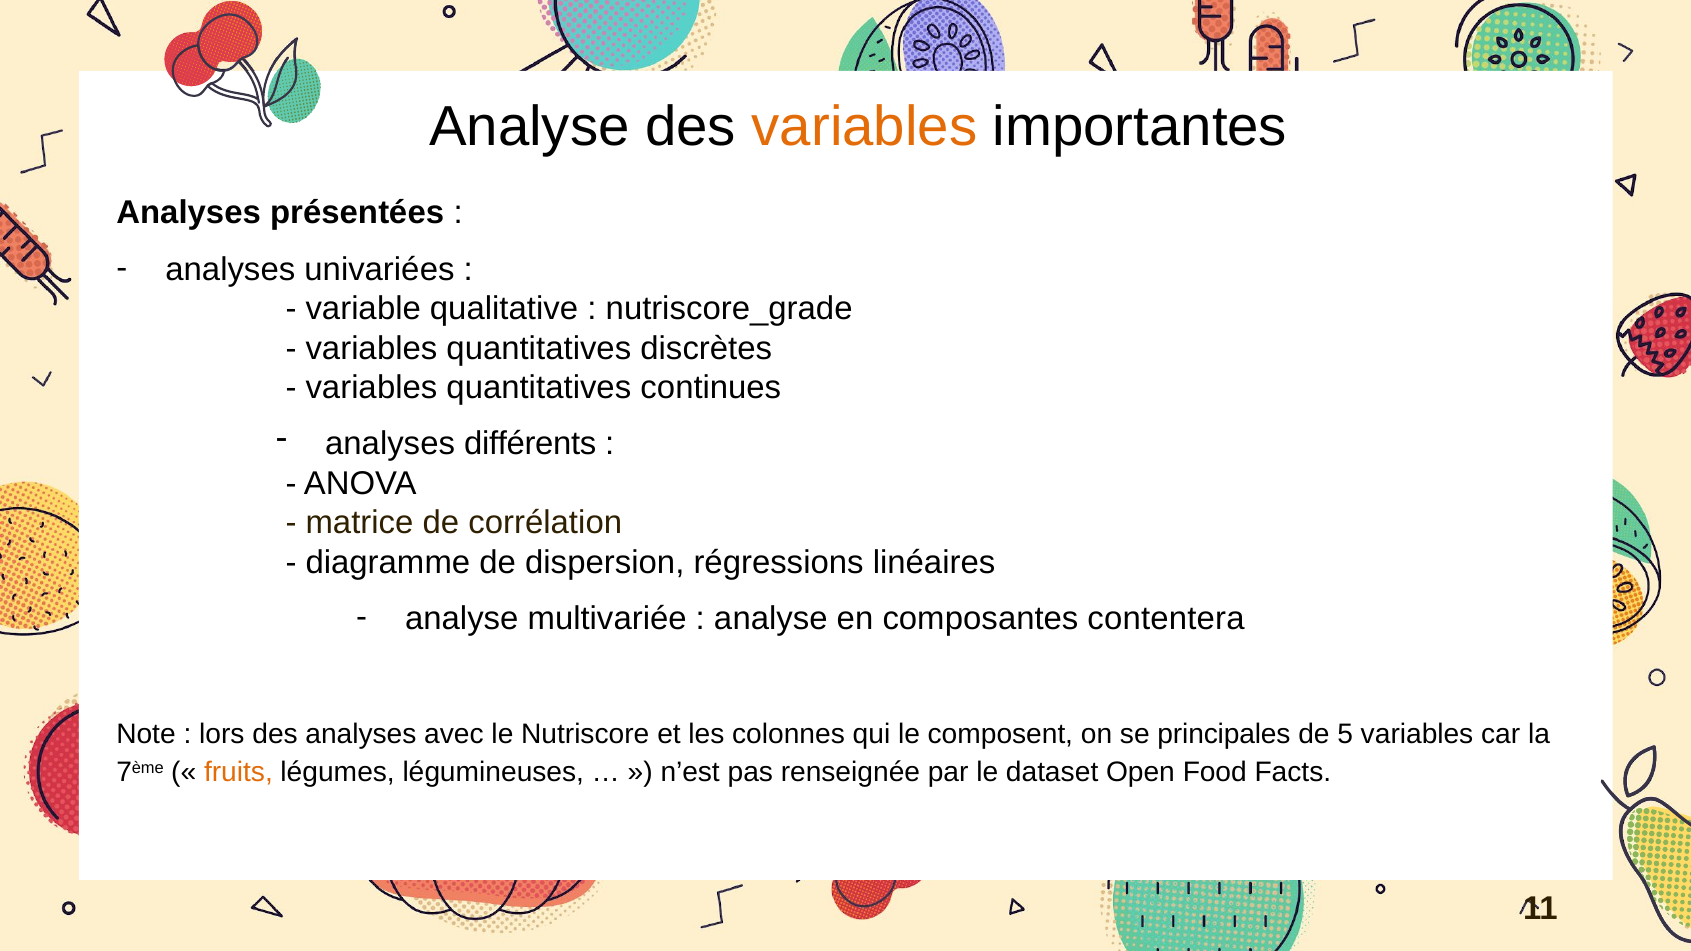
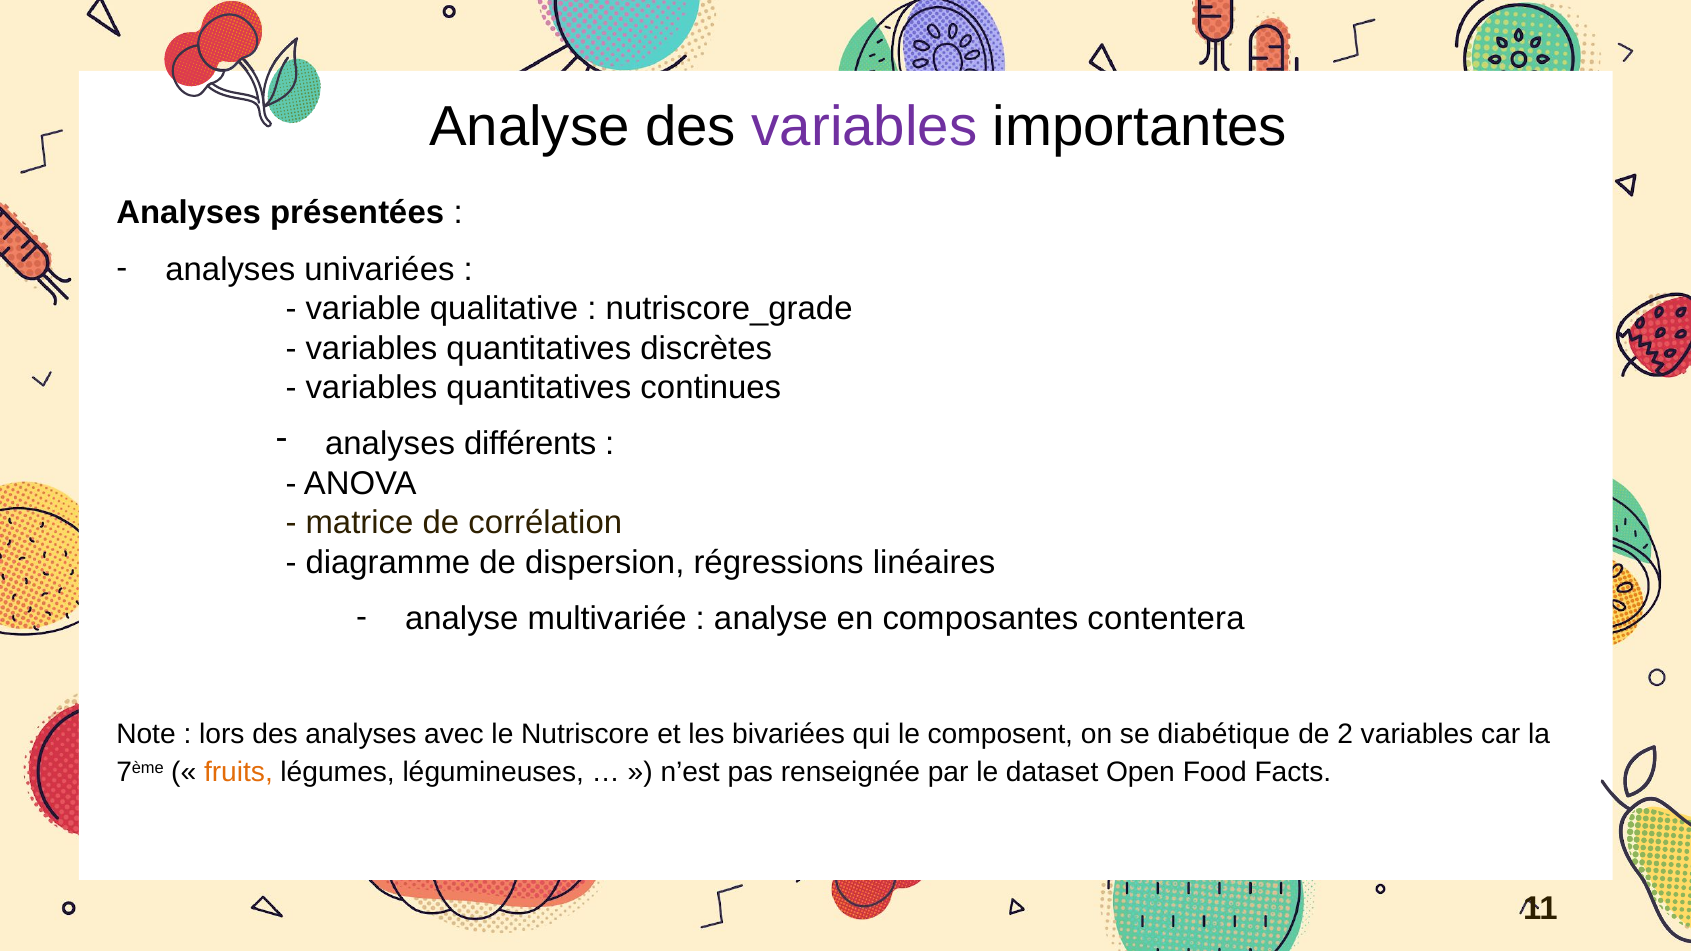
variables at (865, 127) colour: orange -> purple
colonnes: colonnes -> bivariées
principales: principales -> diabétique
5: 5 -> 2
